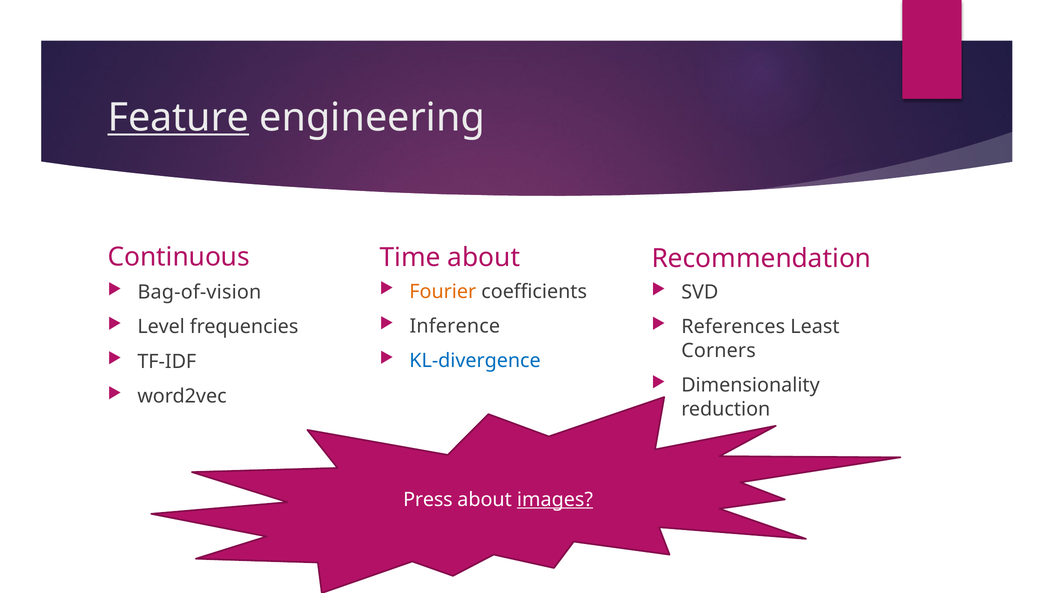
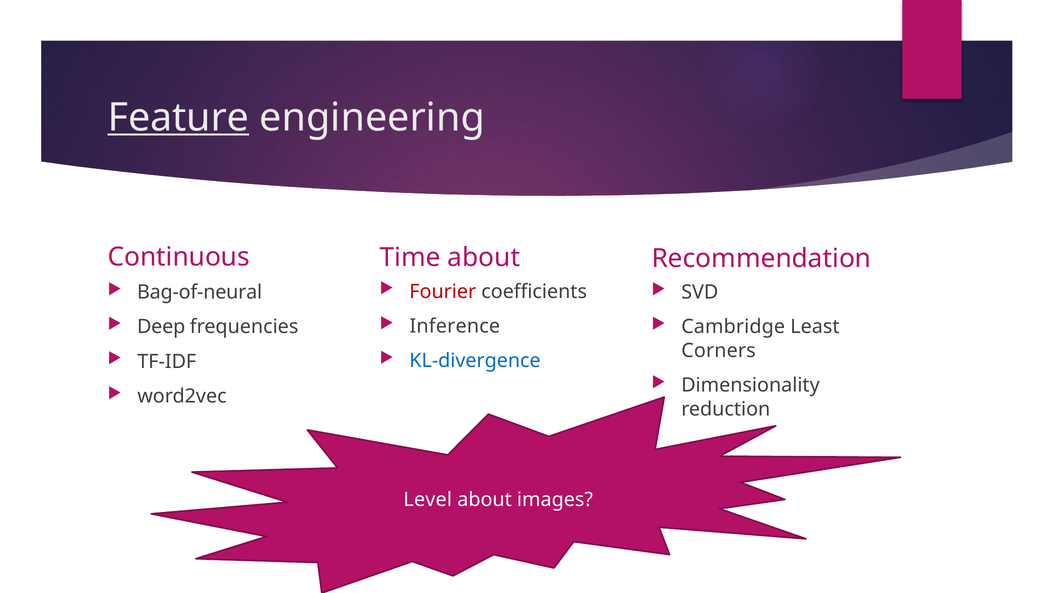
Fourier colour: orange -> red
Bag-of-vision: Bag-of-vision -> Bag-of-neural
Level: Level -> Deep
References: References -> Cambridge
Press: Press -> Level
images underline: present -> none
